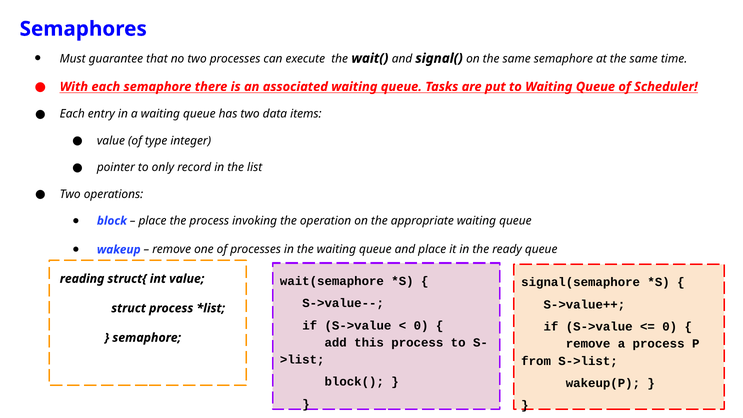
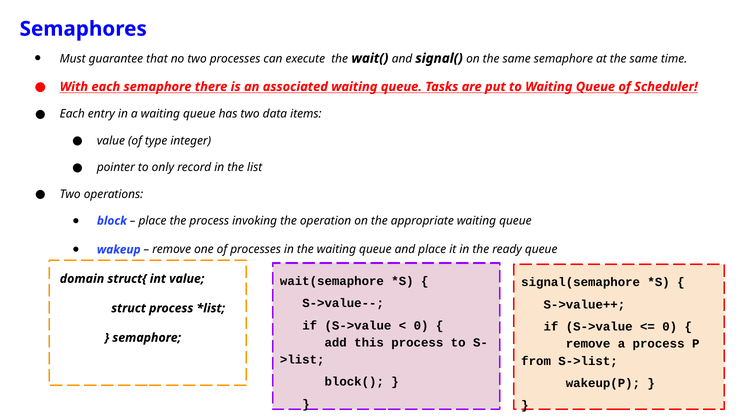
reading: reading -> domain
